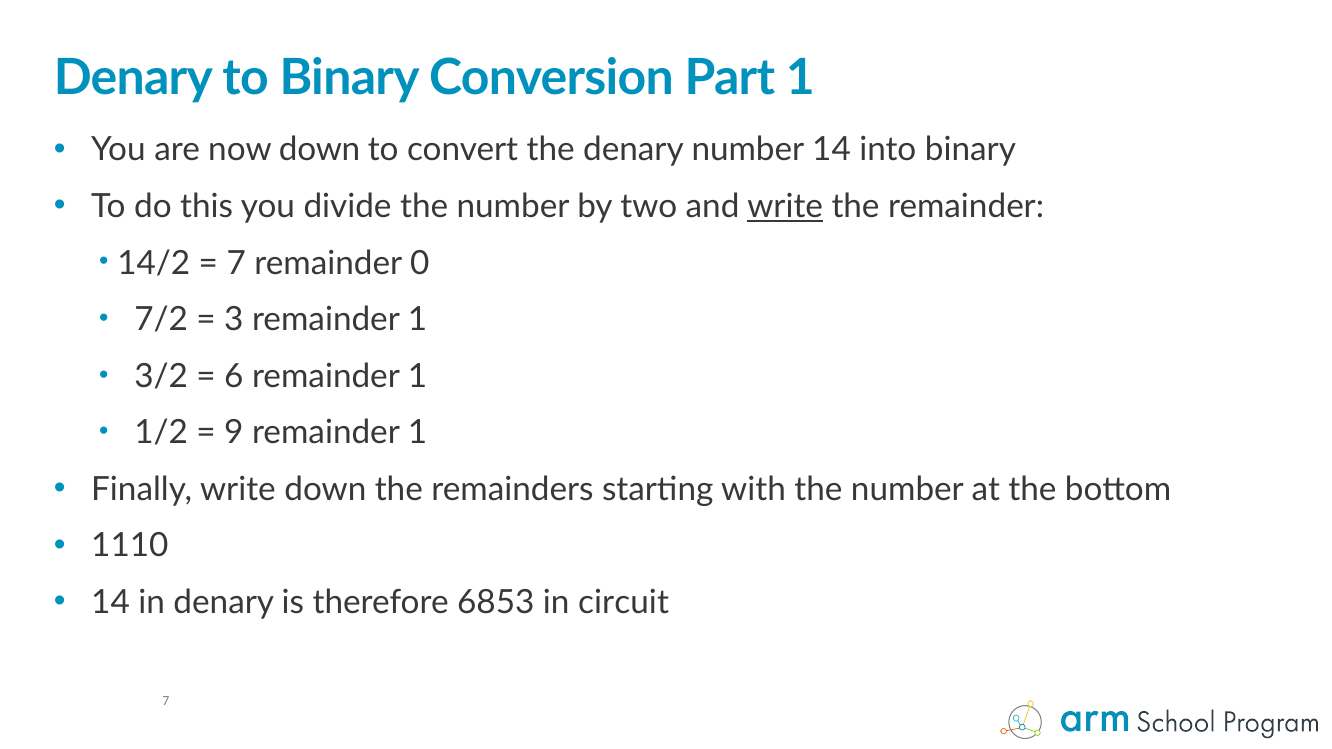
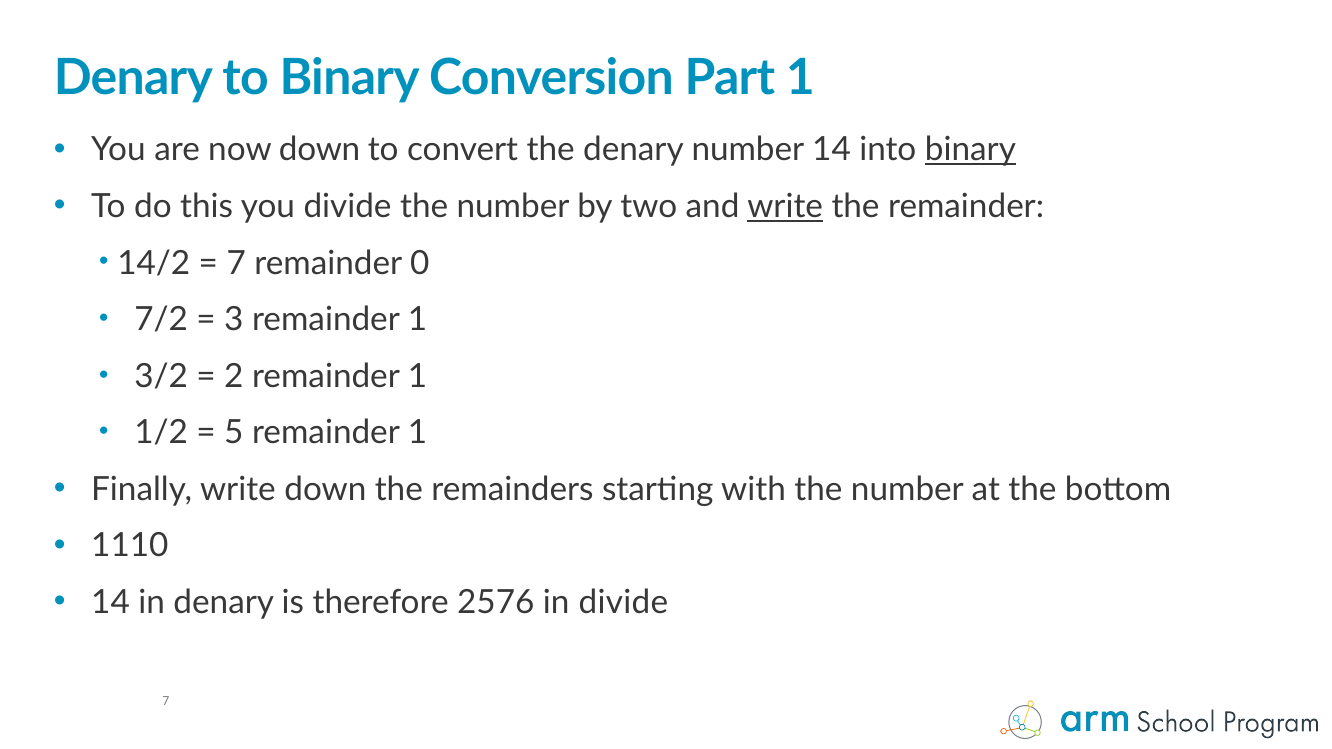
binary at (970, 150) underline: none -> present
6: 6 -> 2
9: 9 -> 5
6853: 6853 -> 2576
in circuit: circuit -> divide
